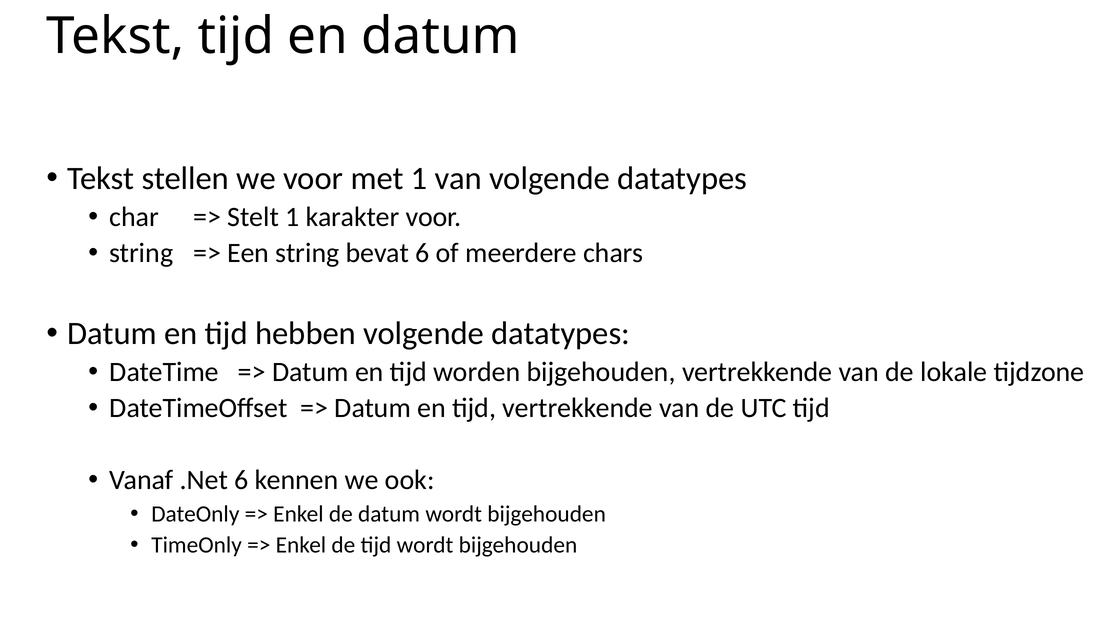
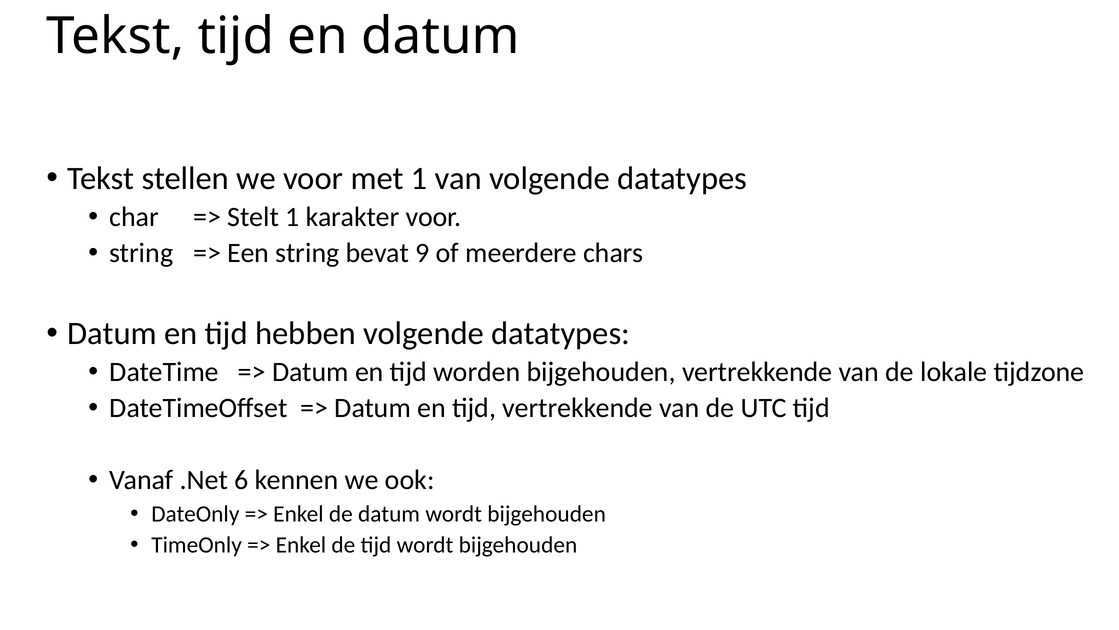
bevat 6: 6 -> 9
